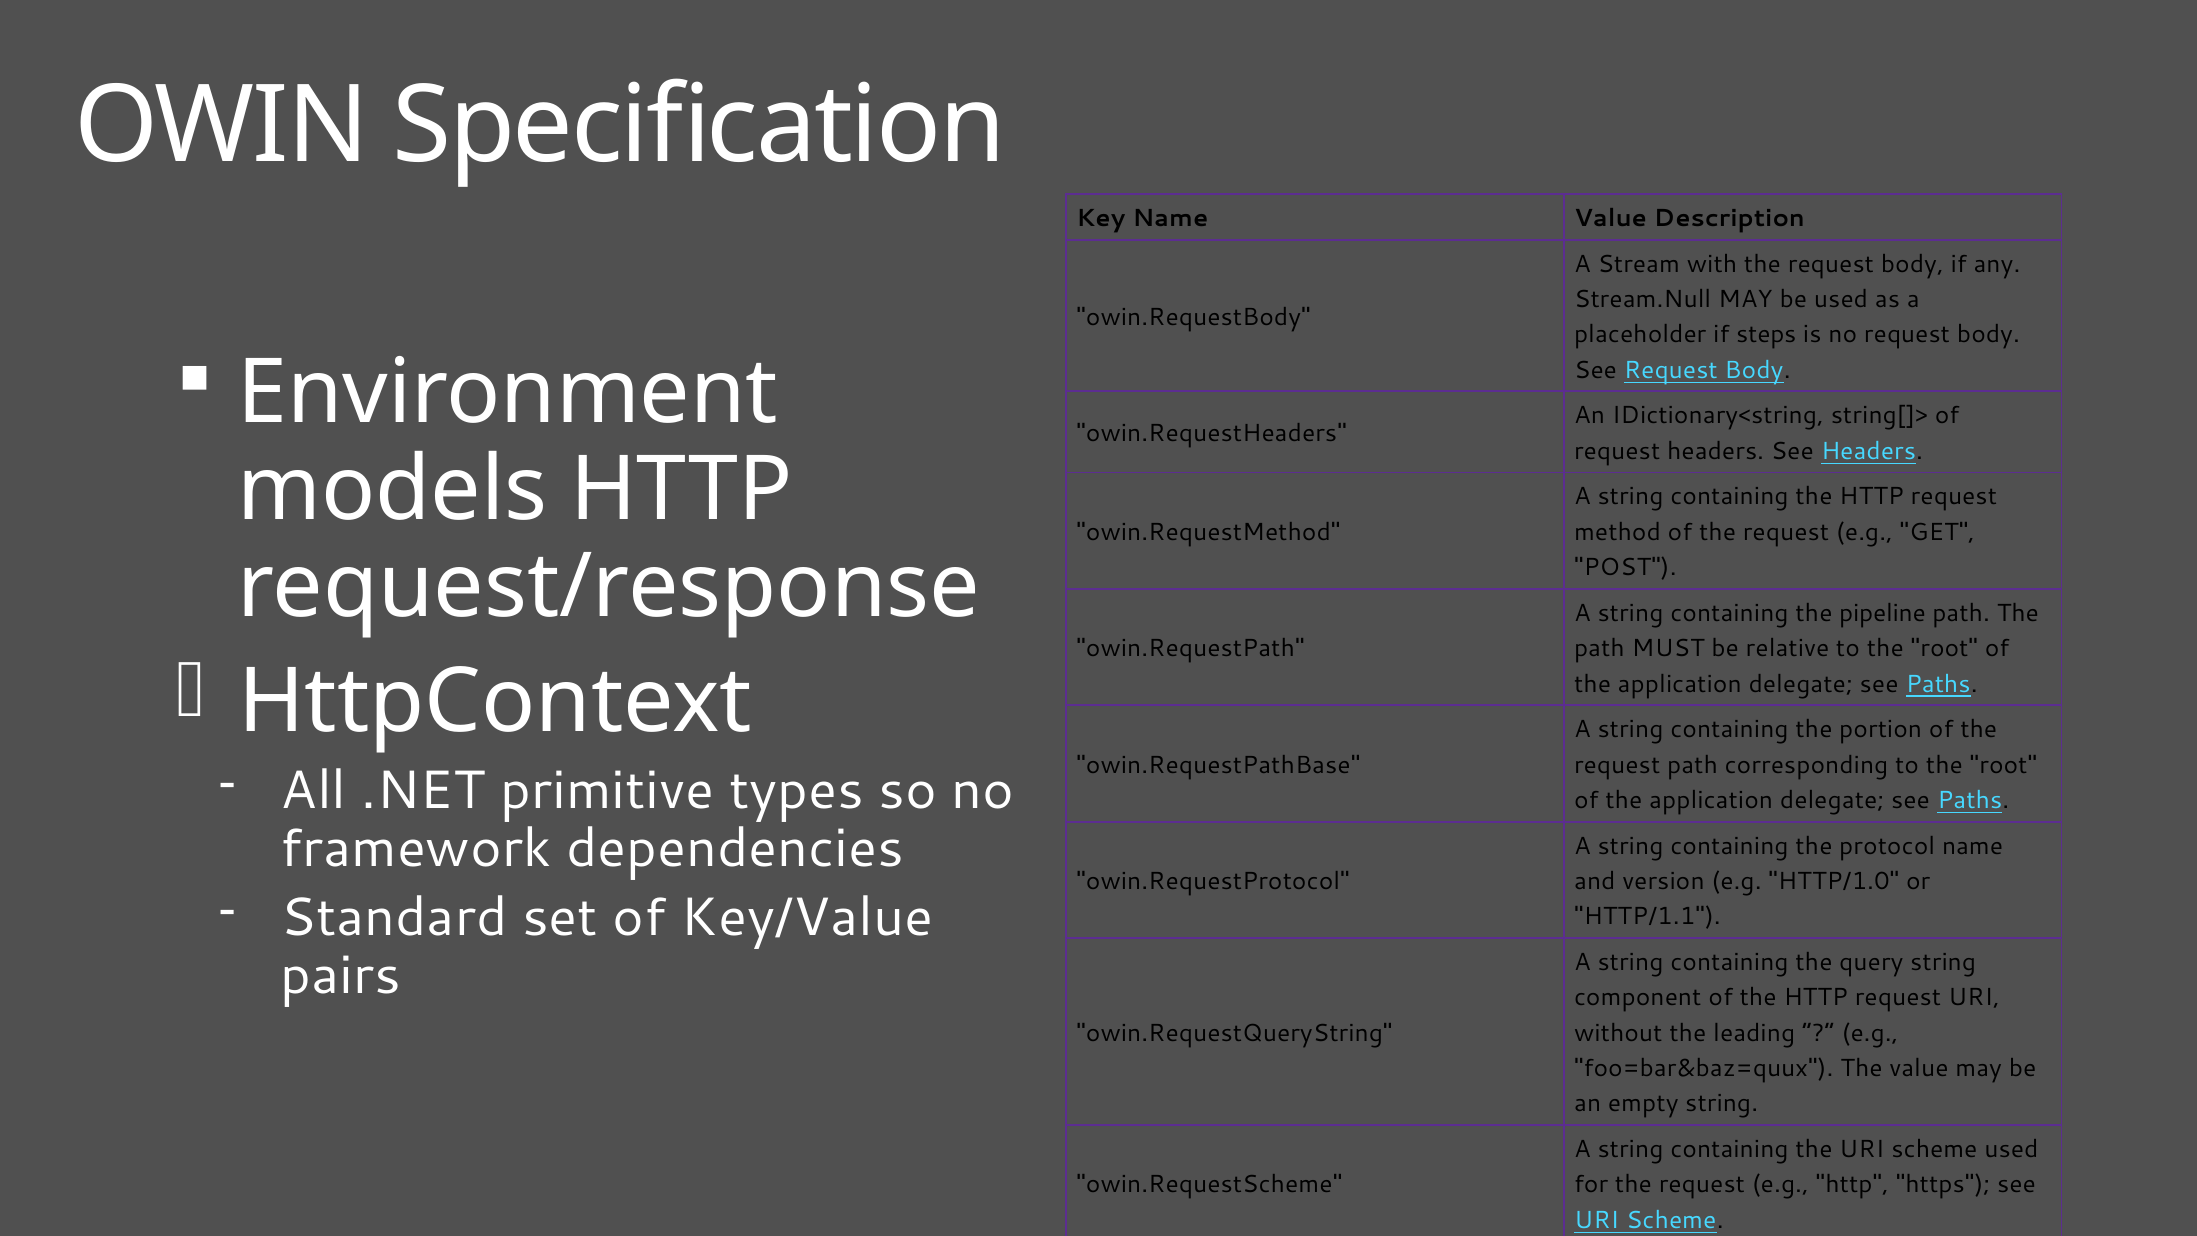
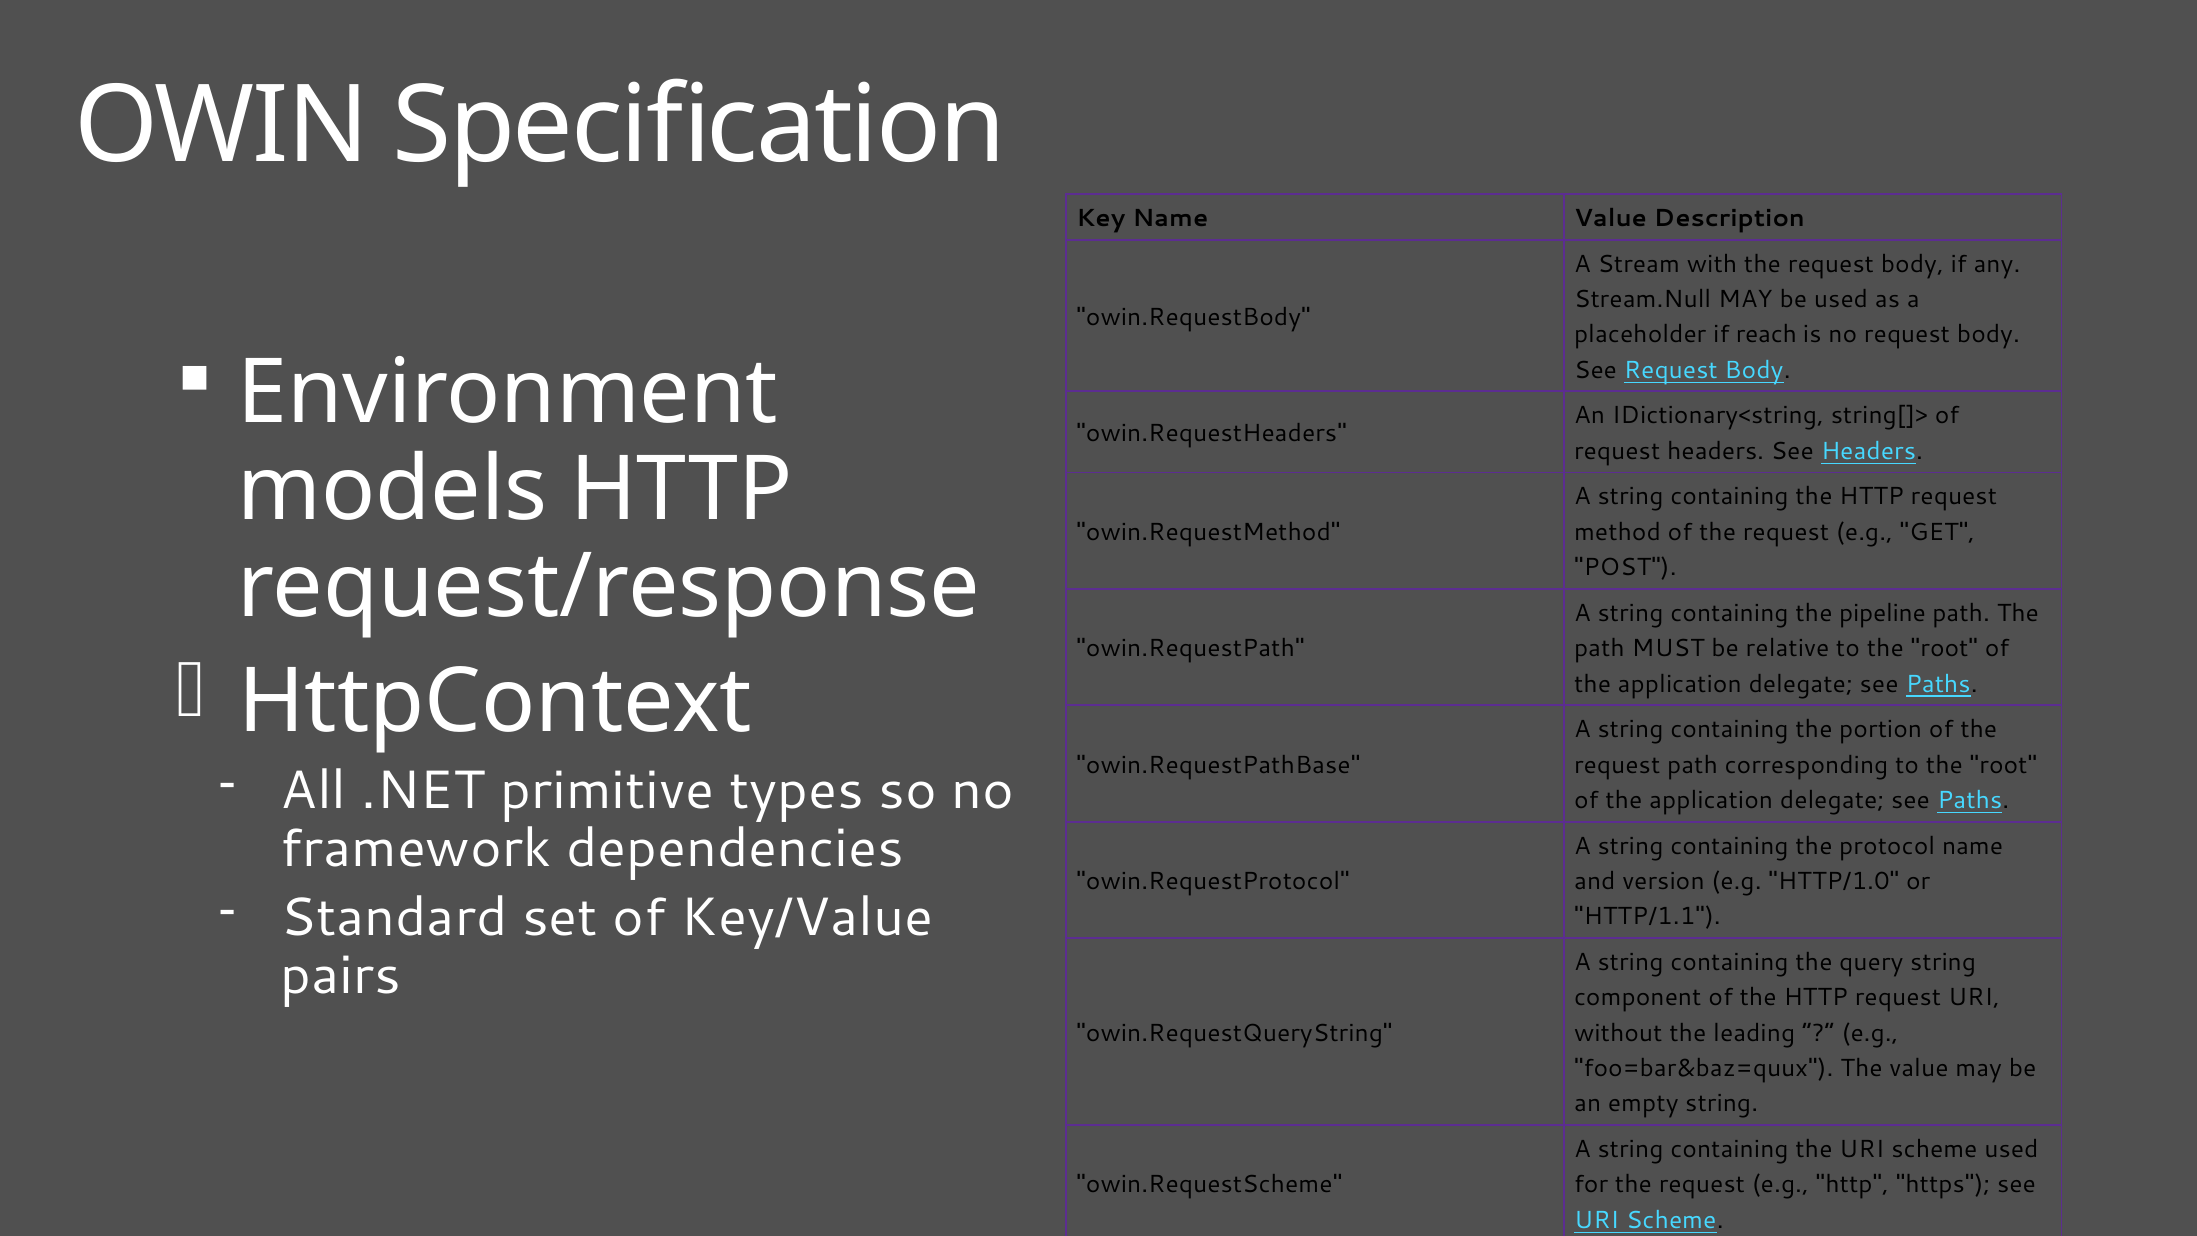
steps: steps -> reach
